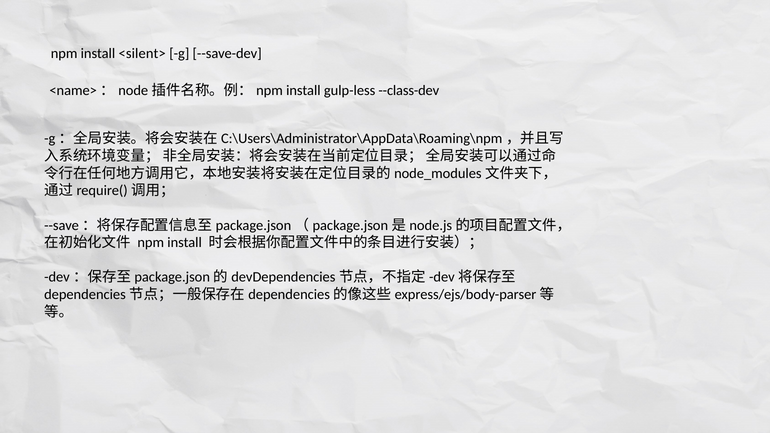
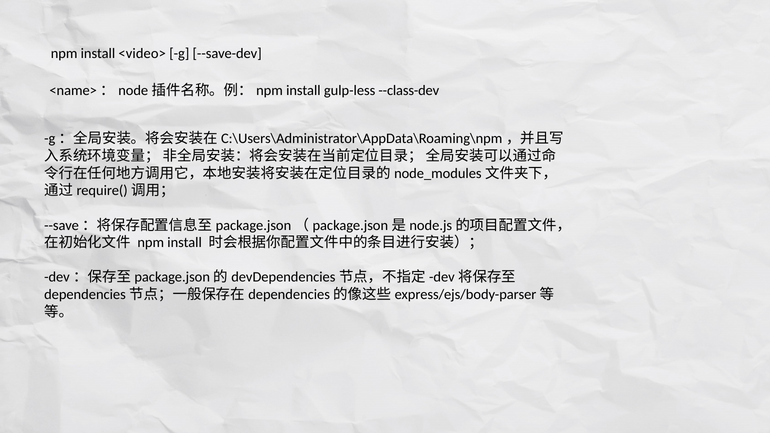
<silent>: <silent> -> <video>
